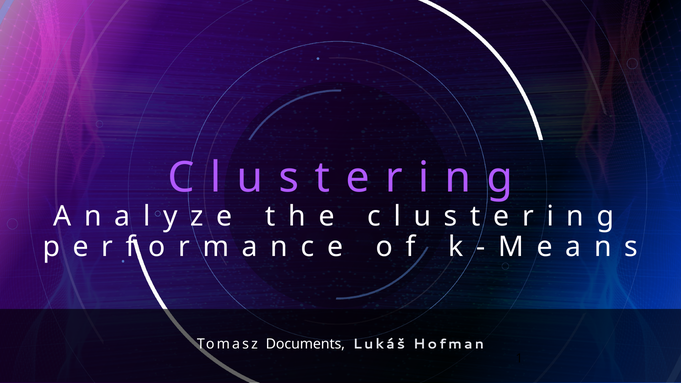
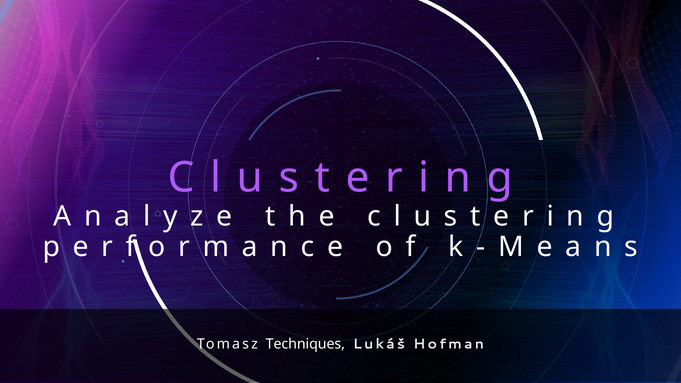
Documents: Documents -> Techniques
